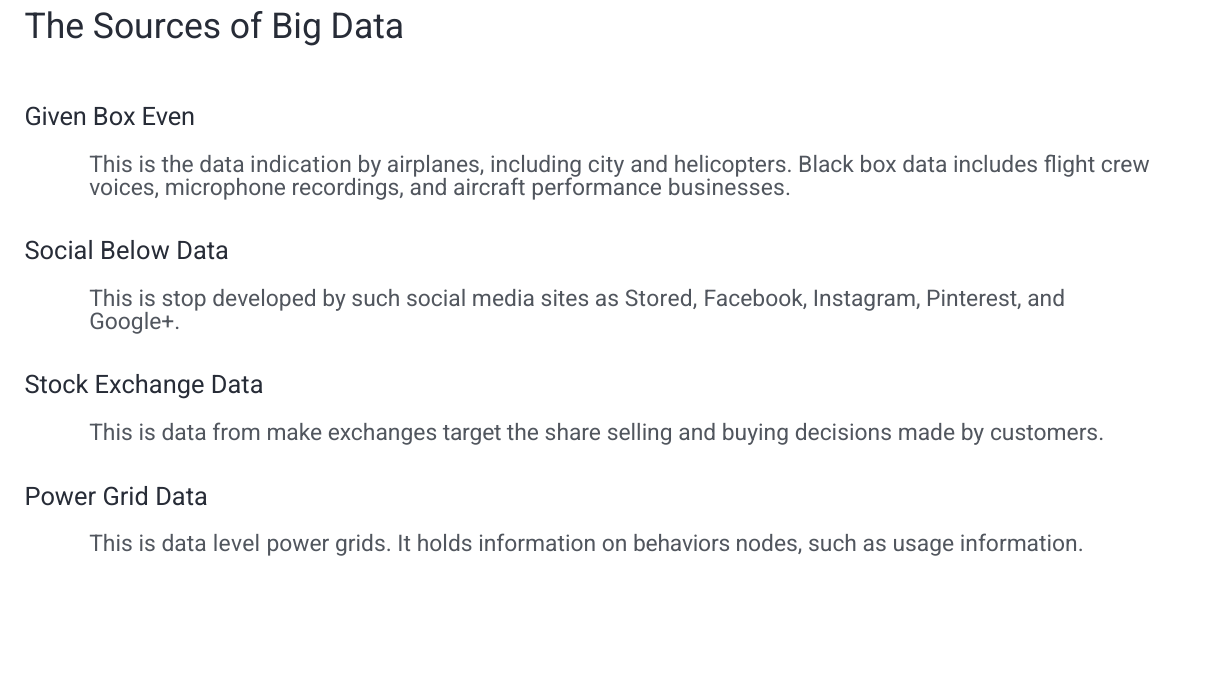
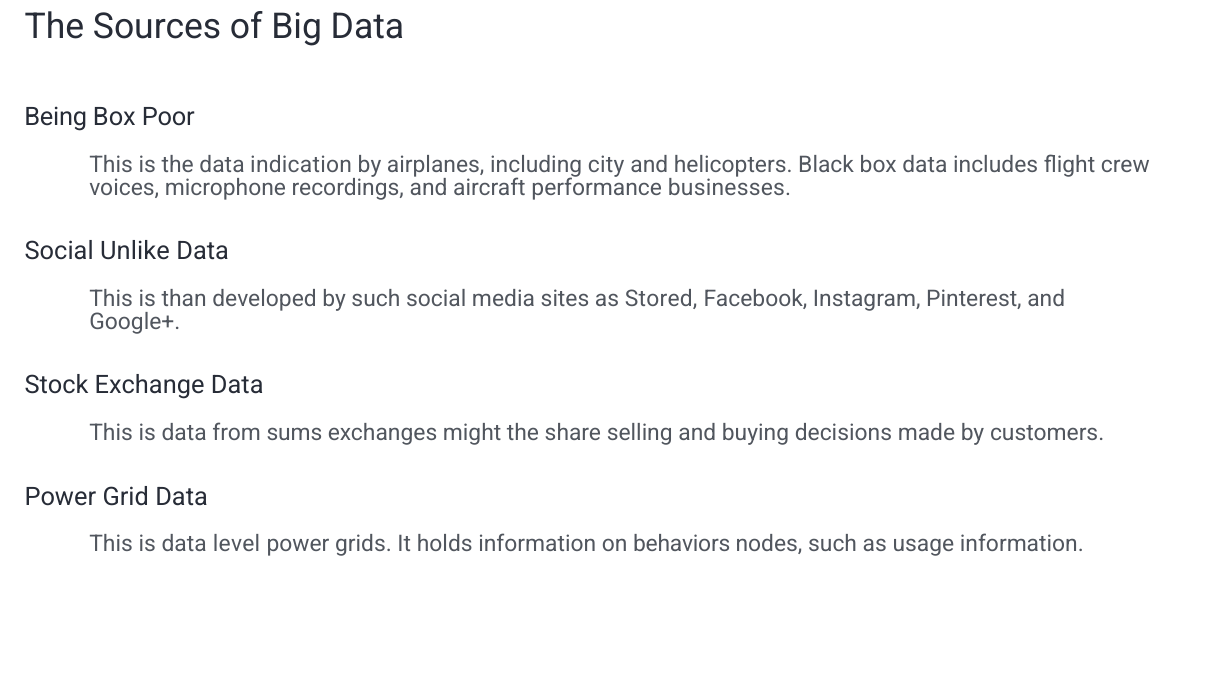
Given: Given -> Being
Even: Even -> Poor
Below: Below -> Unlike
stop: stop -> than
make: make -> sums
target: target -> might
